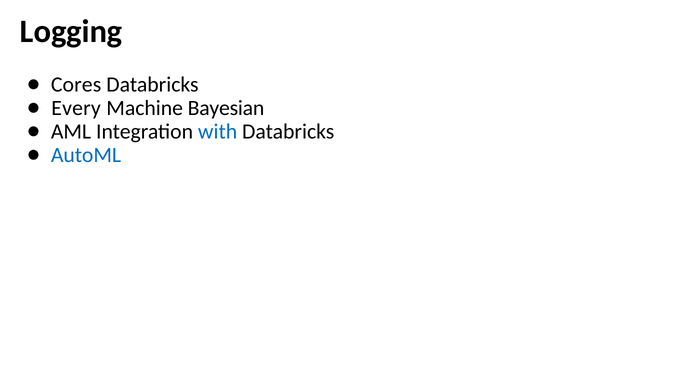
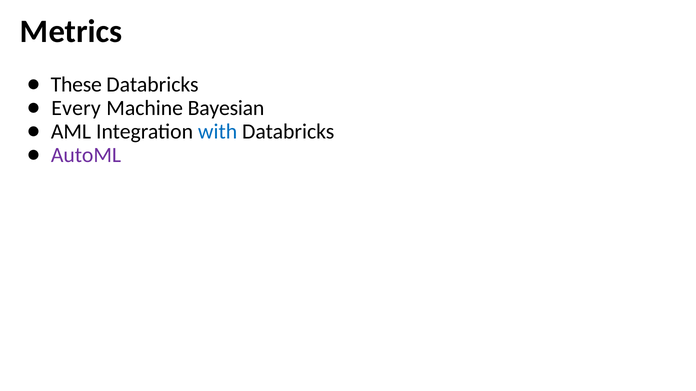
Logging: Logging -> Metrics
Cores: Cores -> These
AutoML colour: blue -> purple
